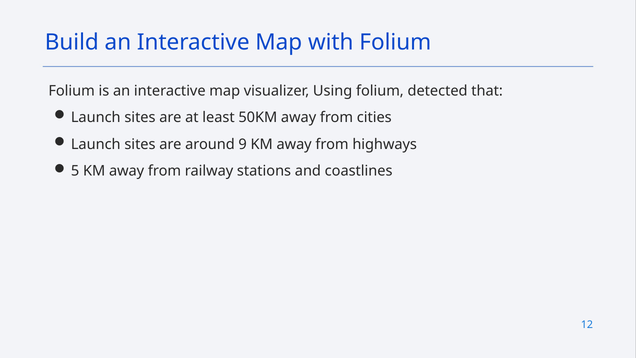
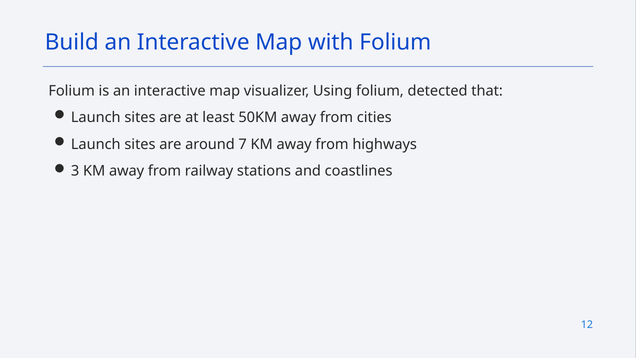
9: 9 -> 7
5: 5 -> 3
